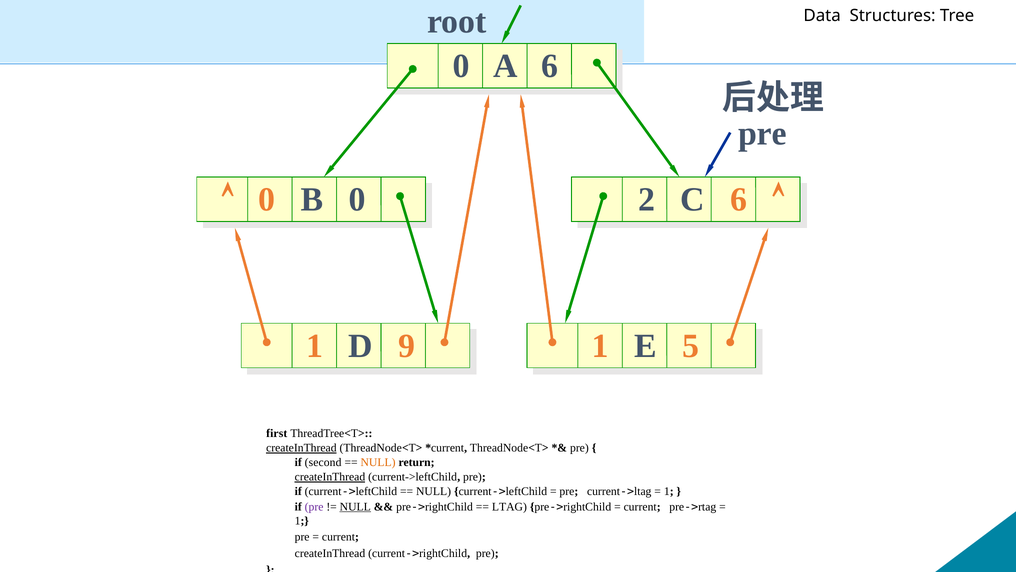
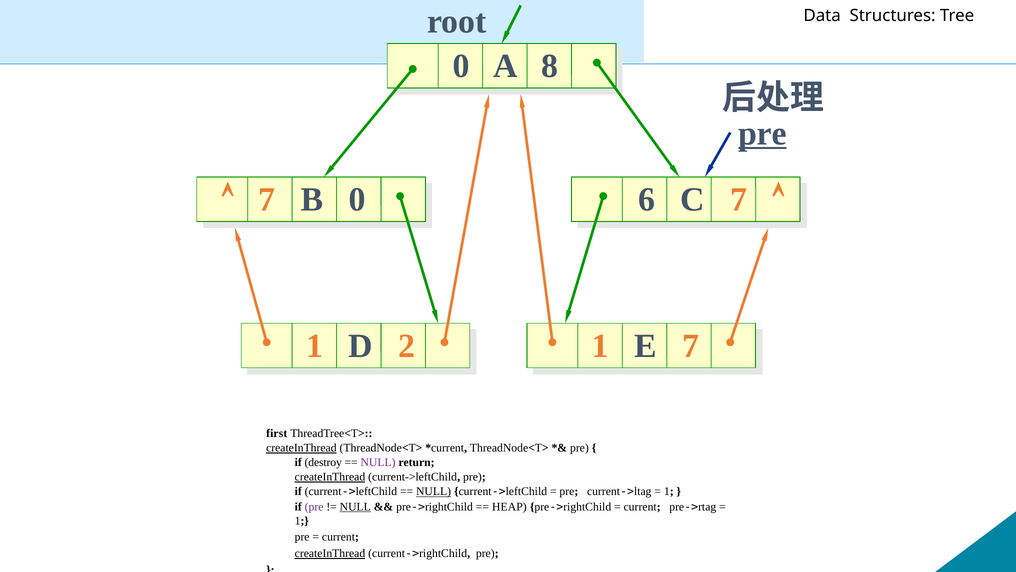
A 6: 6 -> 8
pre at (762, 133) underline: none -> present
0 at (267, 200): 0 -> 7
2: 2 -> 6
C 6: 6 -> 7
9: 9 -> 2
E 5: 5 -> 7
second: second -> destroy
NULL at (378, 462) colour: orange -> purple
NULL at (434, 491) underline: none -> present
LTAG: LTAG -> HEAP
createInThread at (330, 553) underline: none -> present
